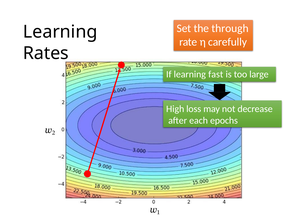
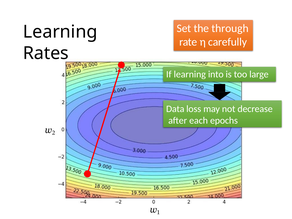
fast: fast -> into
High: High -> Data
